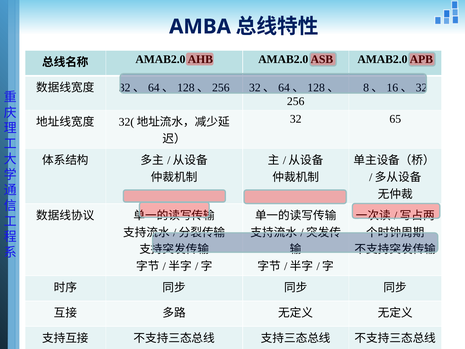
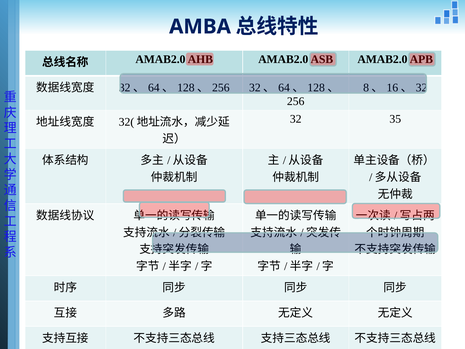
65: 65 -> 35
